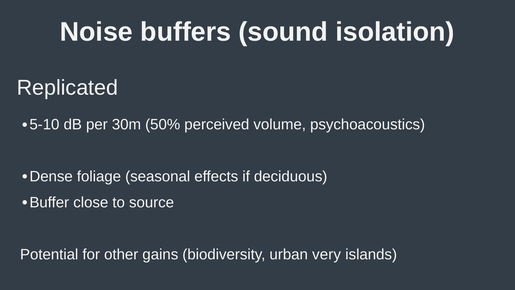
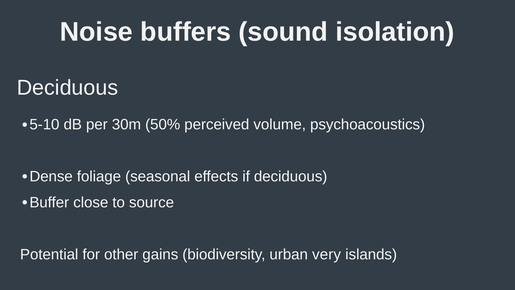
Replicated at (67, 88): Replicated -> Deciduous
